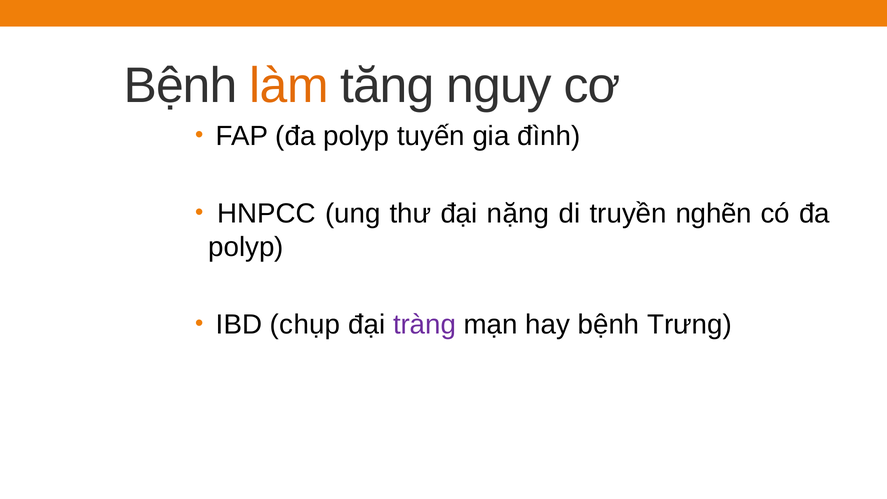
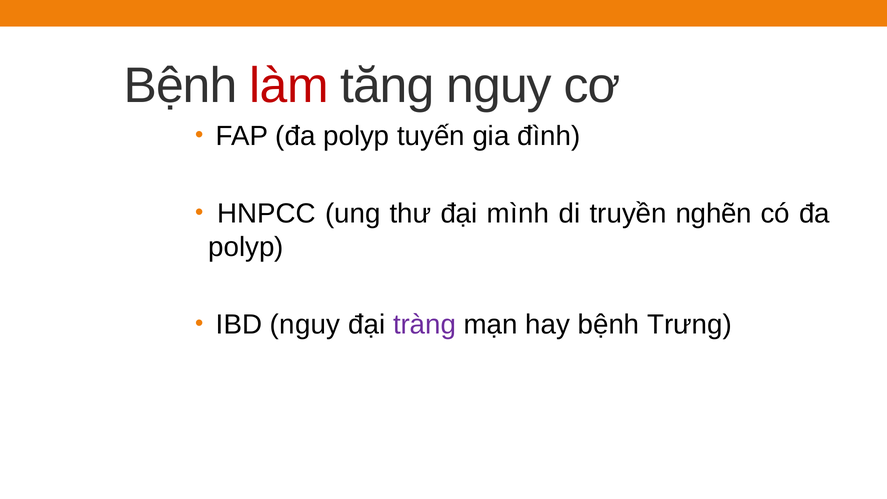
làm colour: orange -> red
nặng: nặng -> mình
IBD chụp: chụp -> nguy
